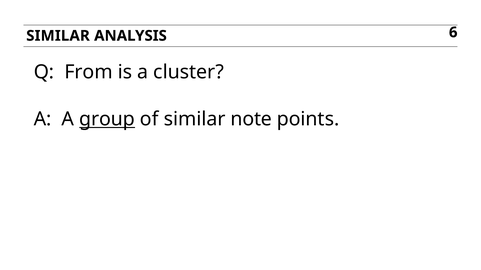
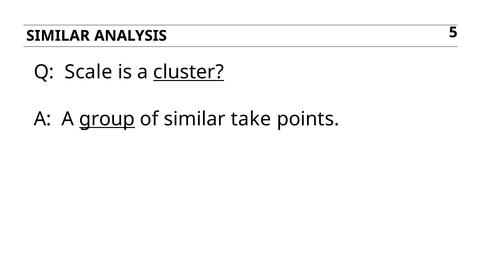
6: 6 -> 5
From: From -> Scale
cluster underline: none -> present
note: note -> take
